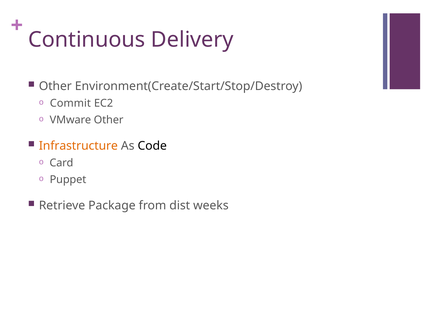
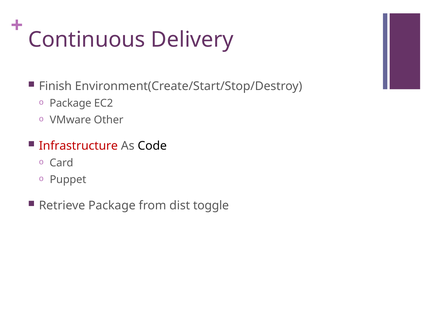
Other at (55, 86): Other -> Finish
Commit at (70, 104): Commit -> Package
Infrastructure colour: orange -> red
weeks: weeks -> toggle
